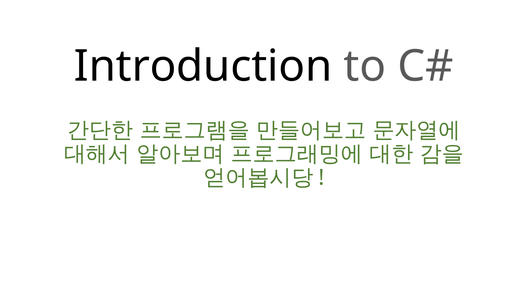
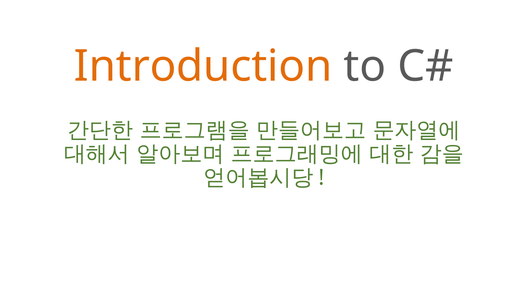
Introduction colour: black -> orange
